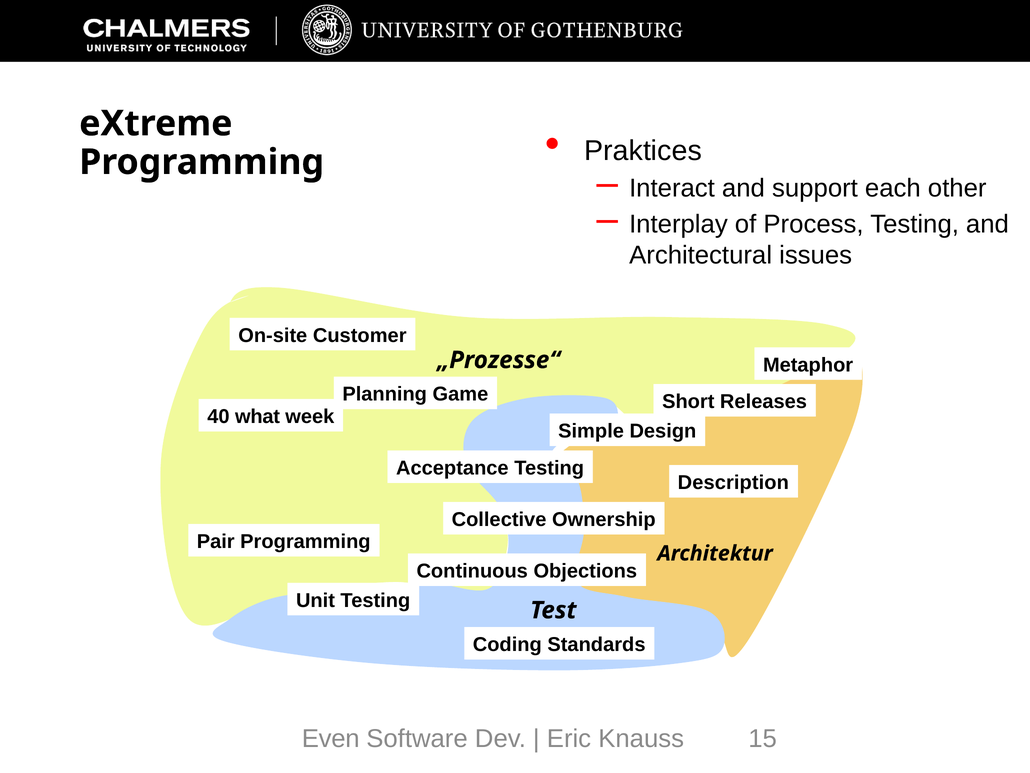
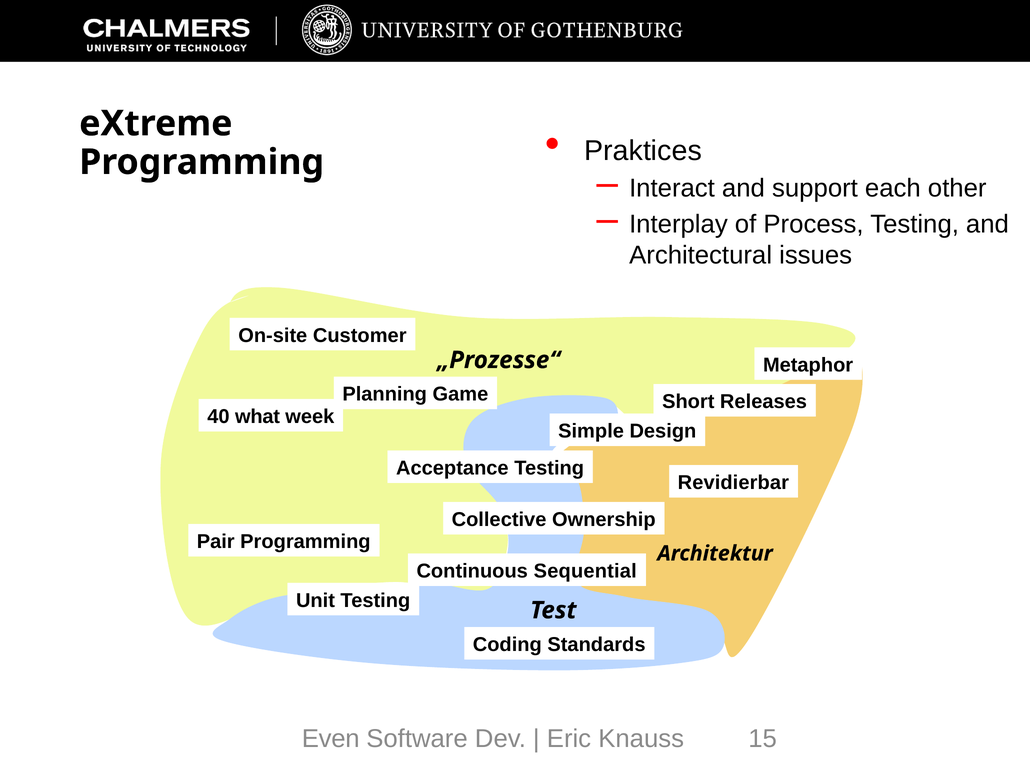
Description: Description -> Revidierbar
Objections: Objections -> Sequential
